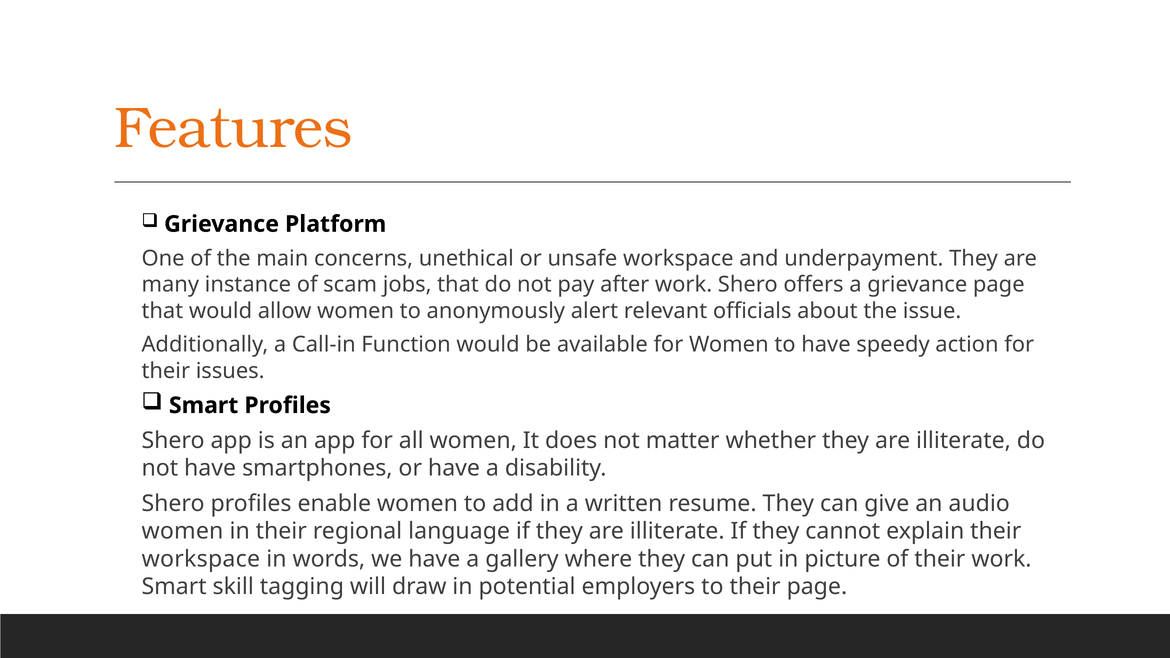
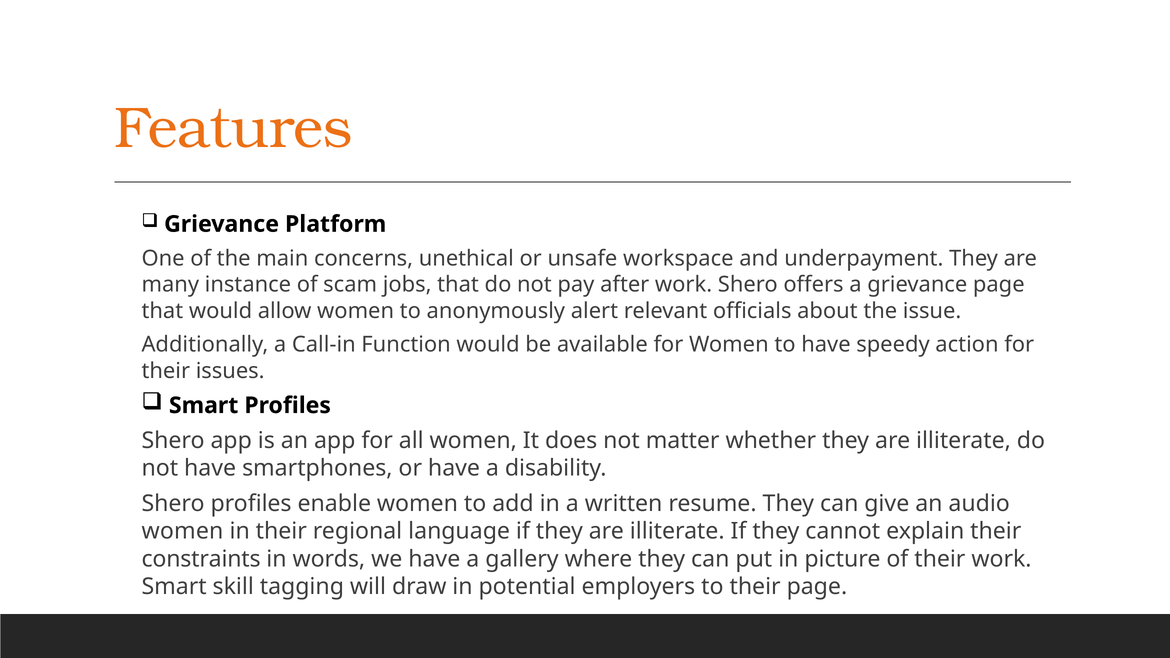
workspace at (201, 559): workspace -> constraints
